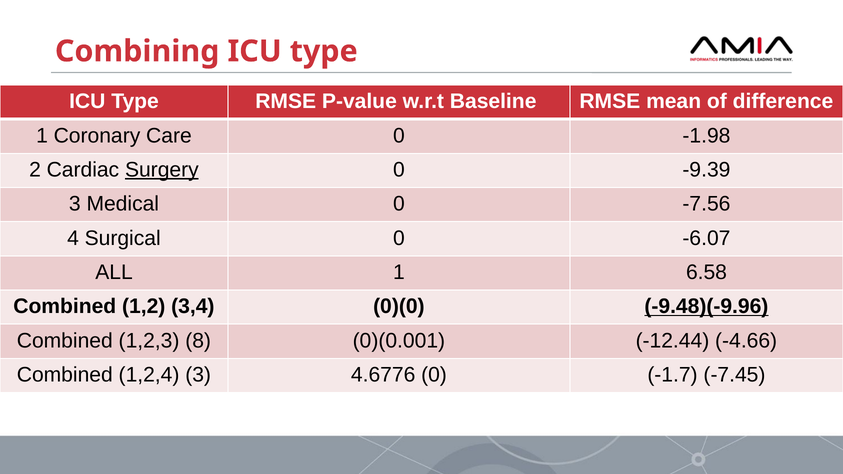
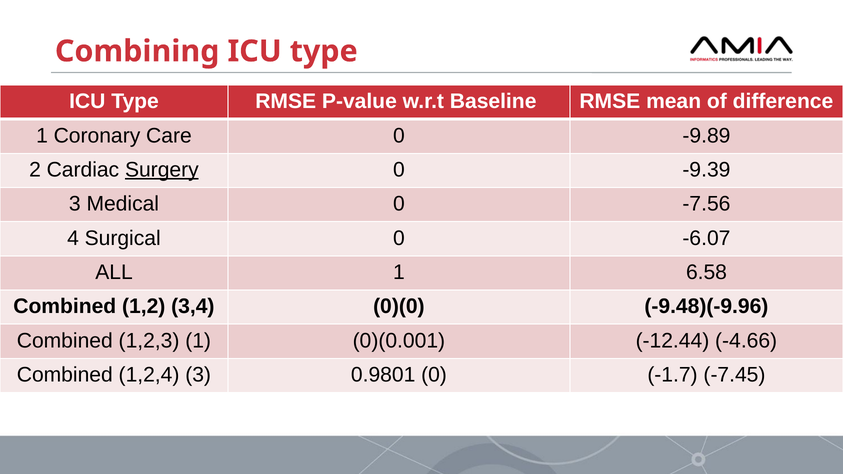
-1.98: -1.98 -> -9.89
-9.48)(-9.96 underline: present -> none
1,2,3 8: 8 -> 1
4.6776: 4.6776 -> 0.9801
